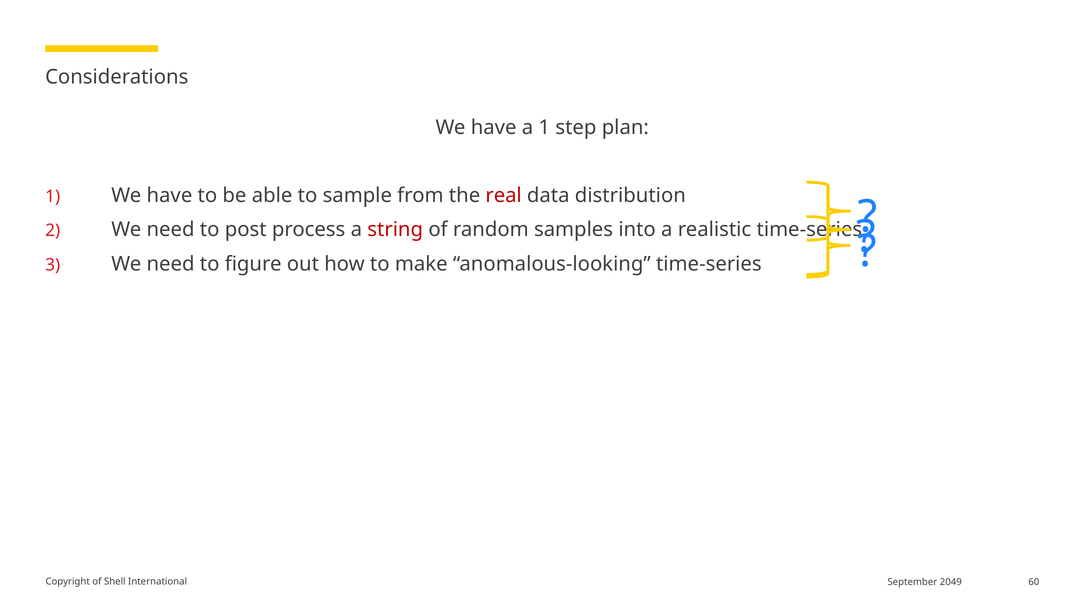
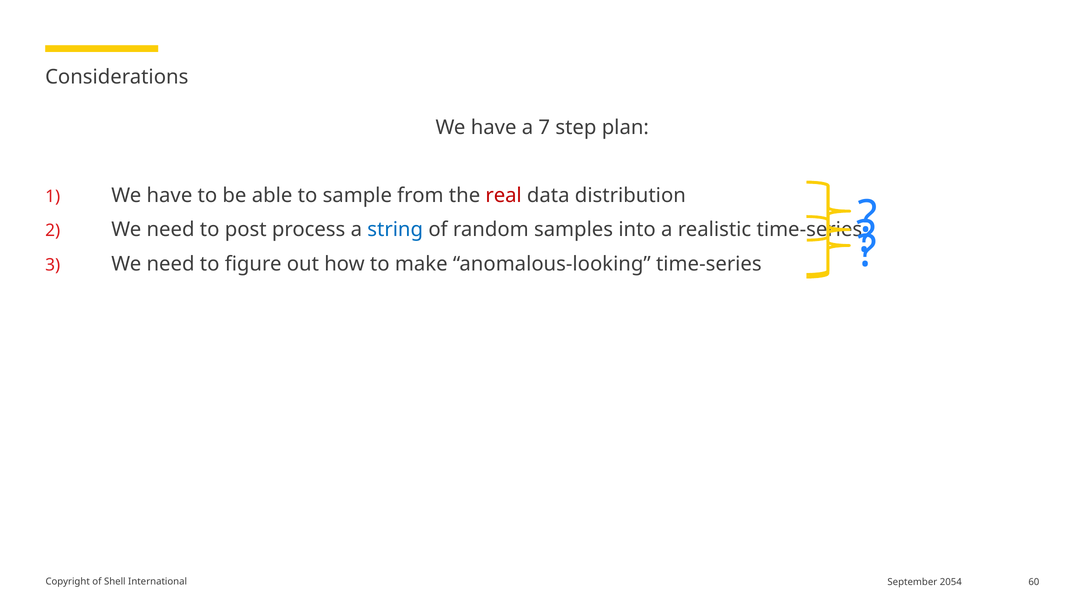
a 1: 1 -> 7
string colour: red -> blue
2049: 2049 -> 2054
